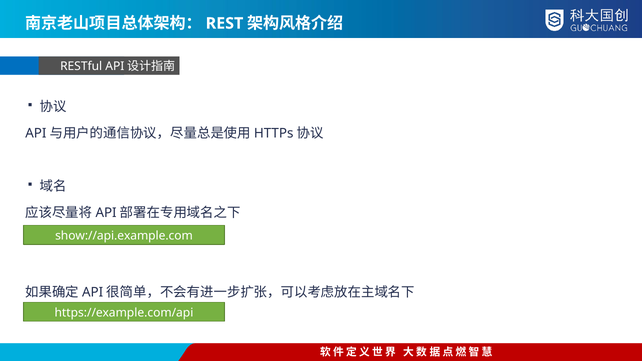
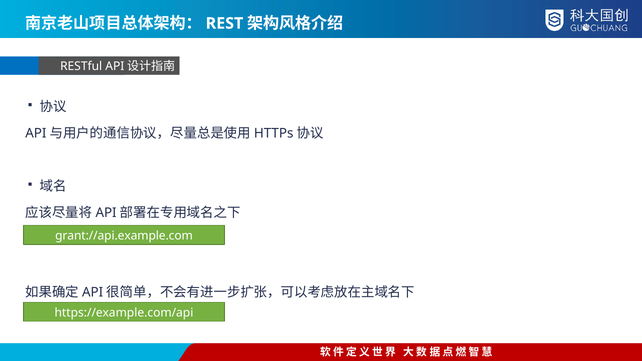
show://api.example.com: show://api.example.com -> grant://api.example.com
